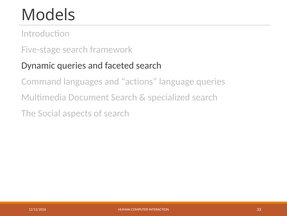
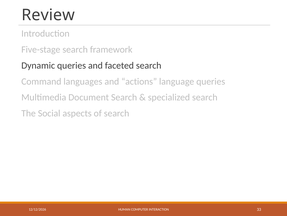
Models: Models -> Review
